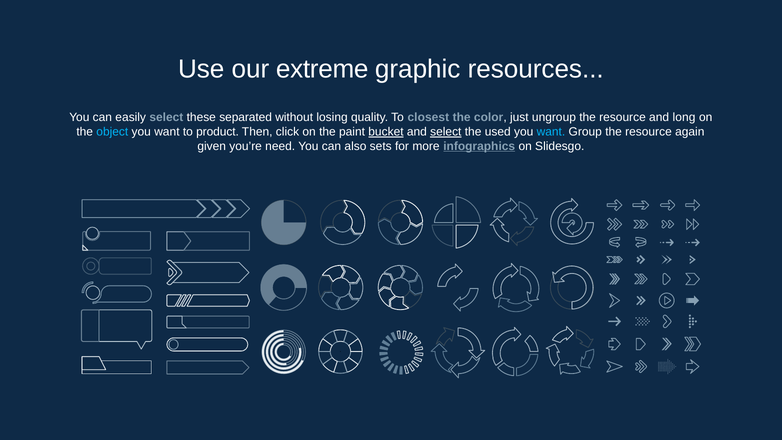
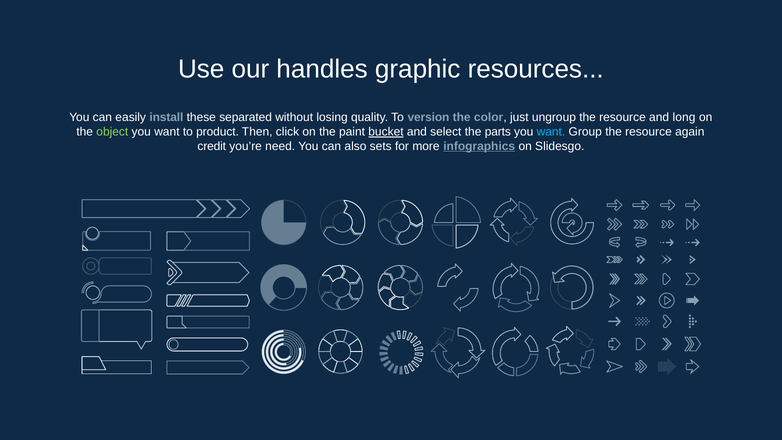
extreme: extreme -> handles
easily select: select -> install
closest: closest -> version
object colour: light blue -> light green
select at (446, 132) underline: present -> none
used: used -> parts
given: given -> credit
